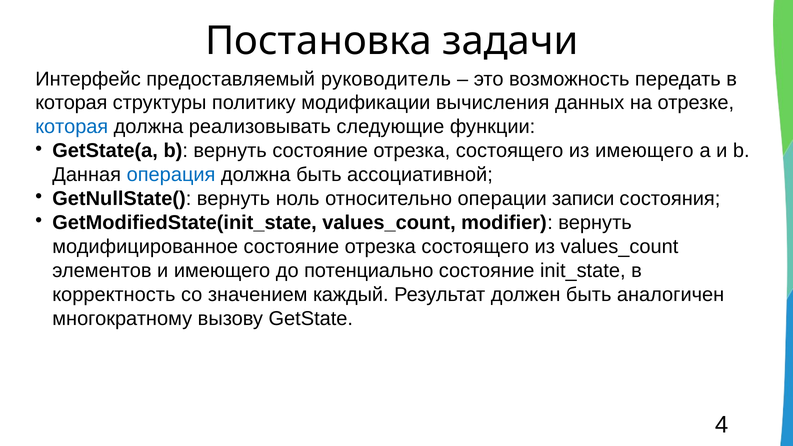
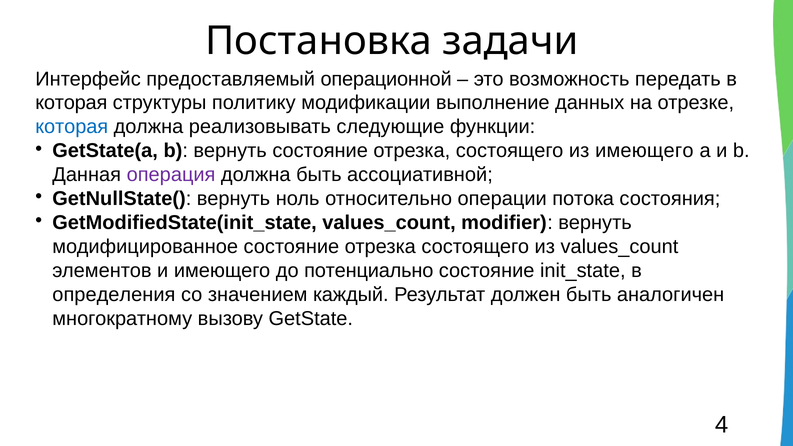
руководитель: руководитель -> операционной
вычисления: вычисления -> выполнение
операция colour: blue -> purple
записи: записи -> потока
корректность: корректность -> определения
